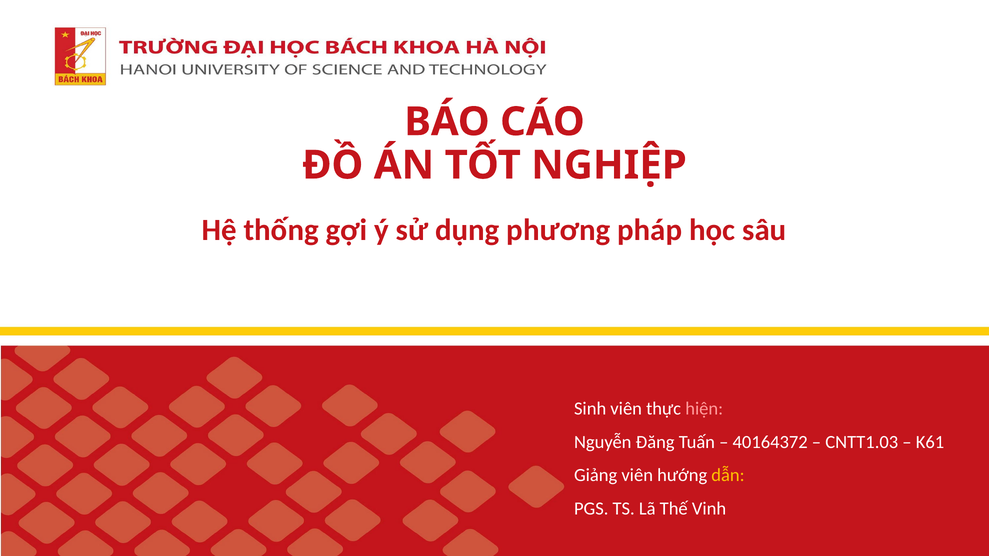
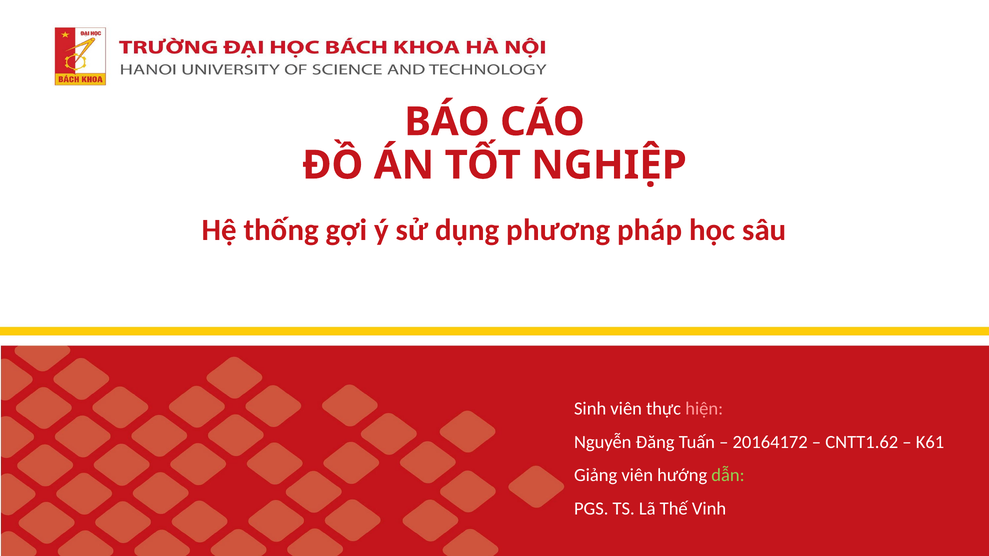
40164372: 40164372 -> 20164172
CNTT1.03: CNTT1.03 -> CNTT1.62
dẫn colour: yellow -> light green
